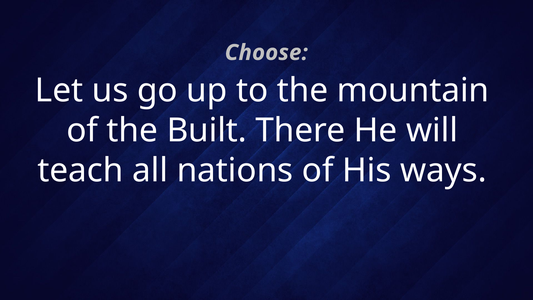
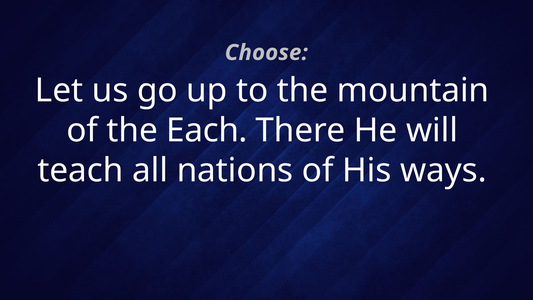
Built: Built -> Each
